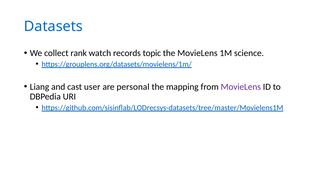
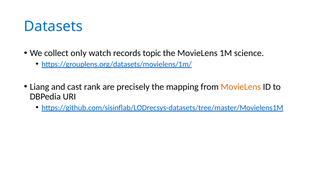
rank: rank -> only
user: user -> rank
personal: personal -> precisely
MovieLens at (241, 87) colour: purple -> orange
